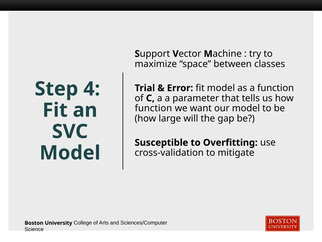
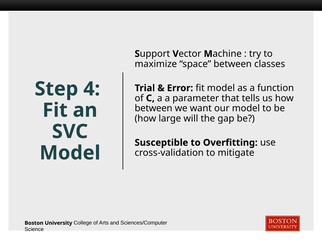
function at (153, 108): function -> between
